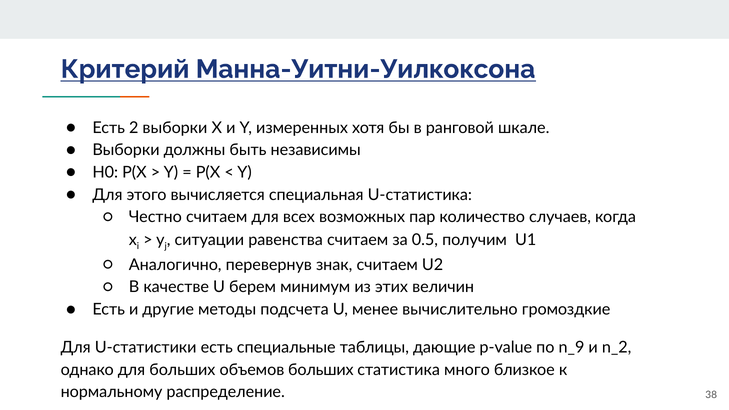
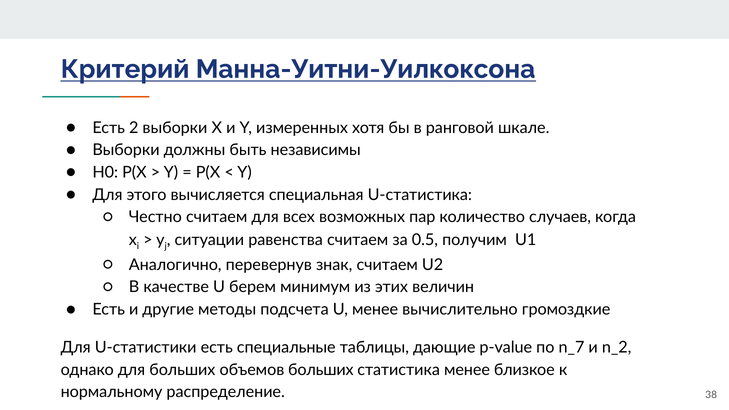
n_9: n_9 -> n_7
статистика много: много -> менее
